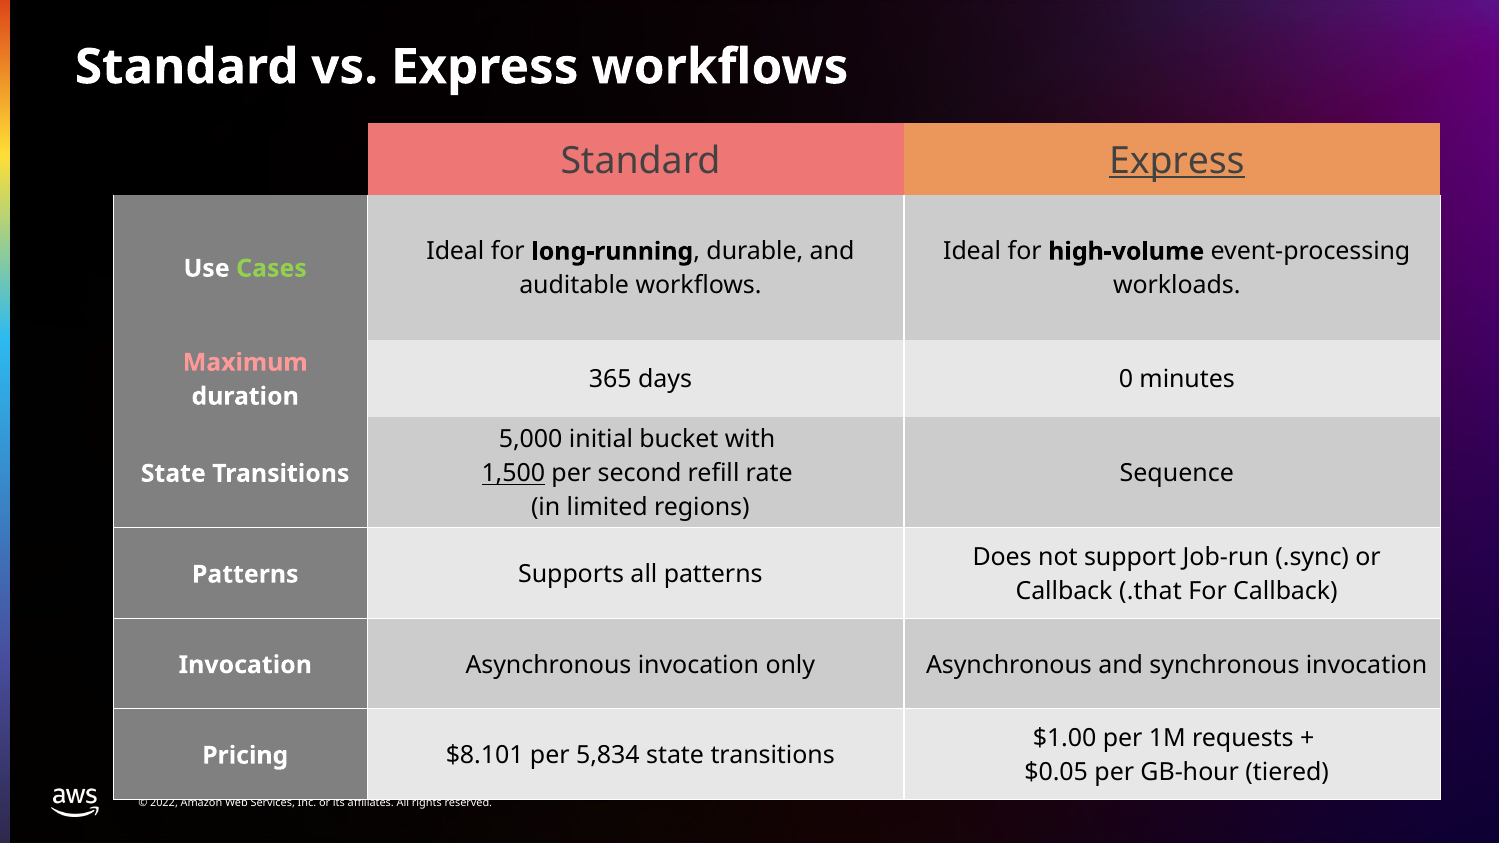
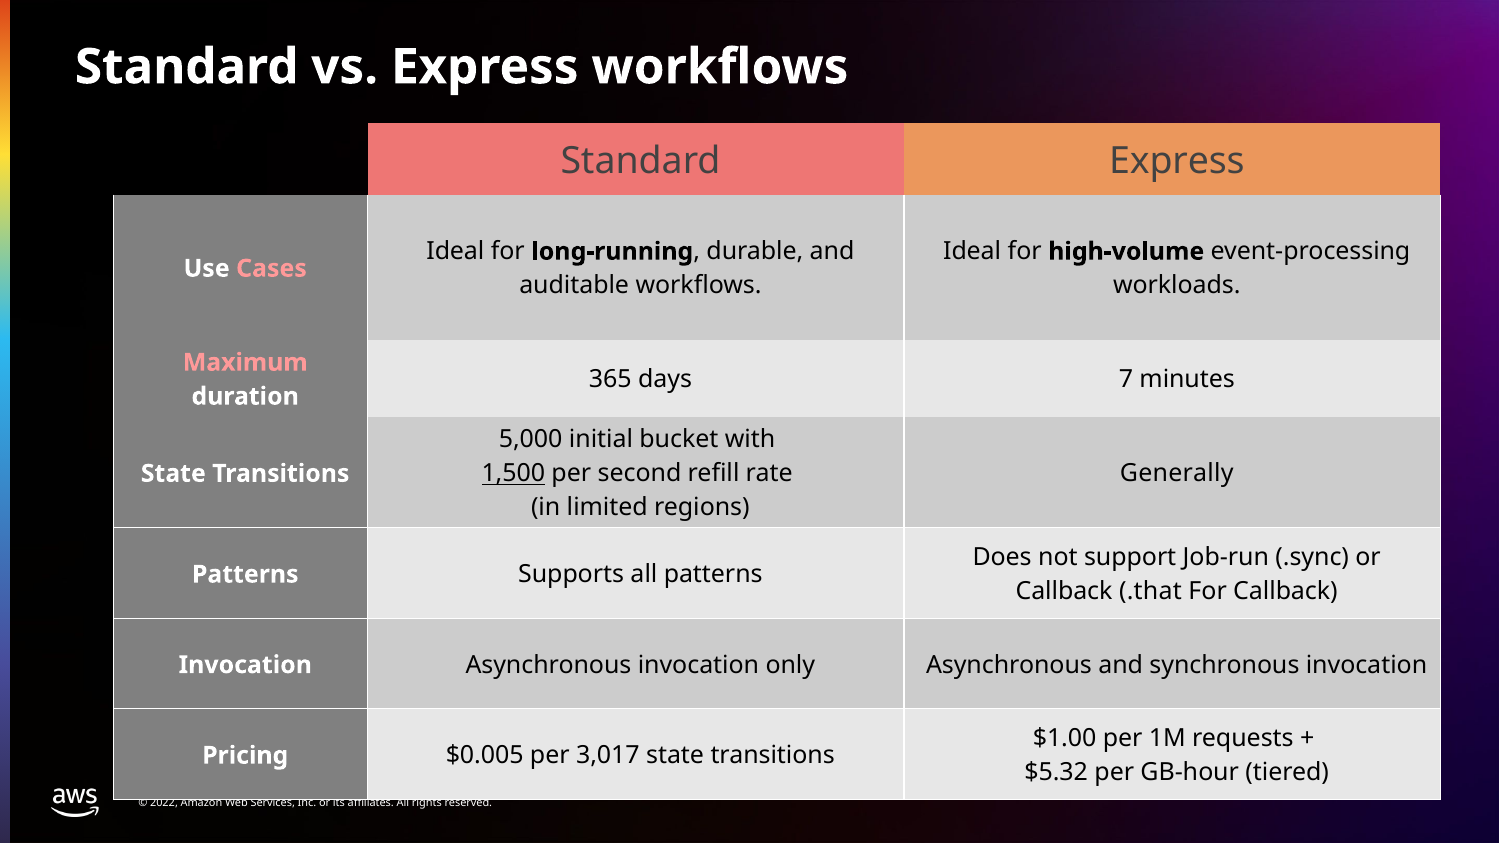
Express at (1177, 161) underline: present -> none
Cases colour: light green -> pink
0: 0 -> 7
Sequence: Sequence -> Generally
$8.101: $8.101 -> $0.005
5,834: 5,834 -> 3,017
$0.05: $0.05 -> $5.32
